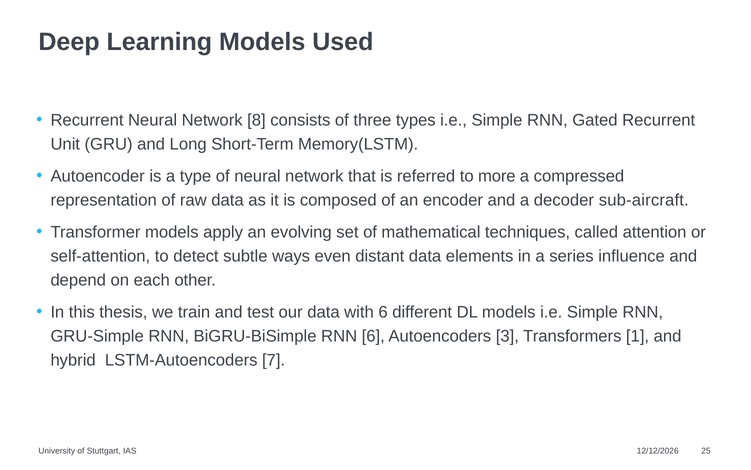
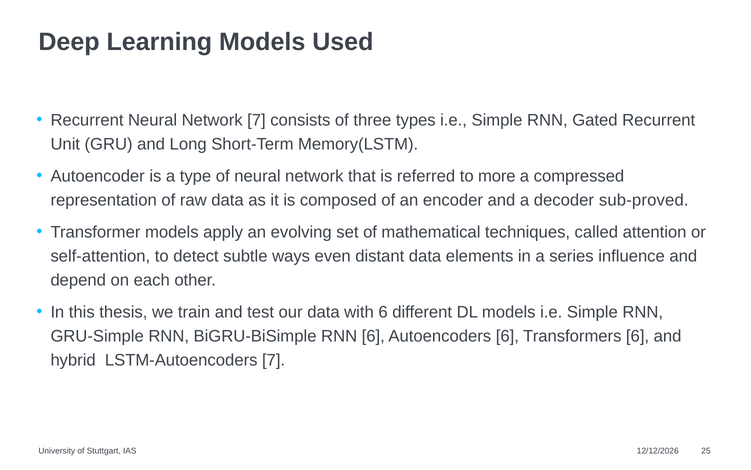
Network 8: 8 -> 7
sub-aircraft: sub-aircraft -> sub-proved
Autoencoders 3: 3 -> 6
Transformers 1: 1 -> 6
